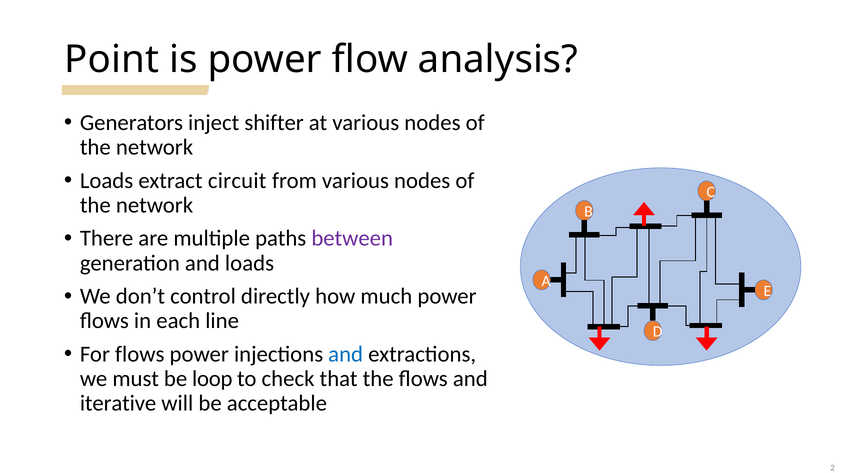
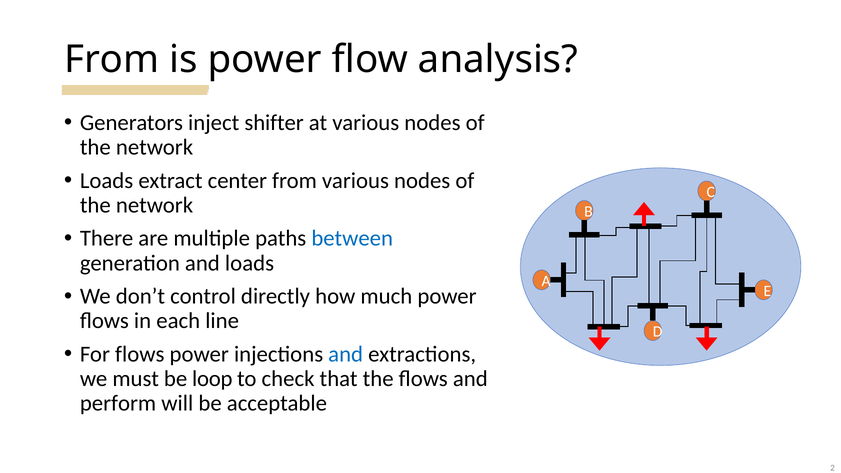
Point at (112, 60): Point -> From
circuit: circuit -> center
between colour: purple -> blue
iterative: iterative -> perform
